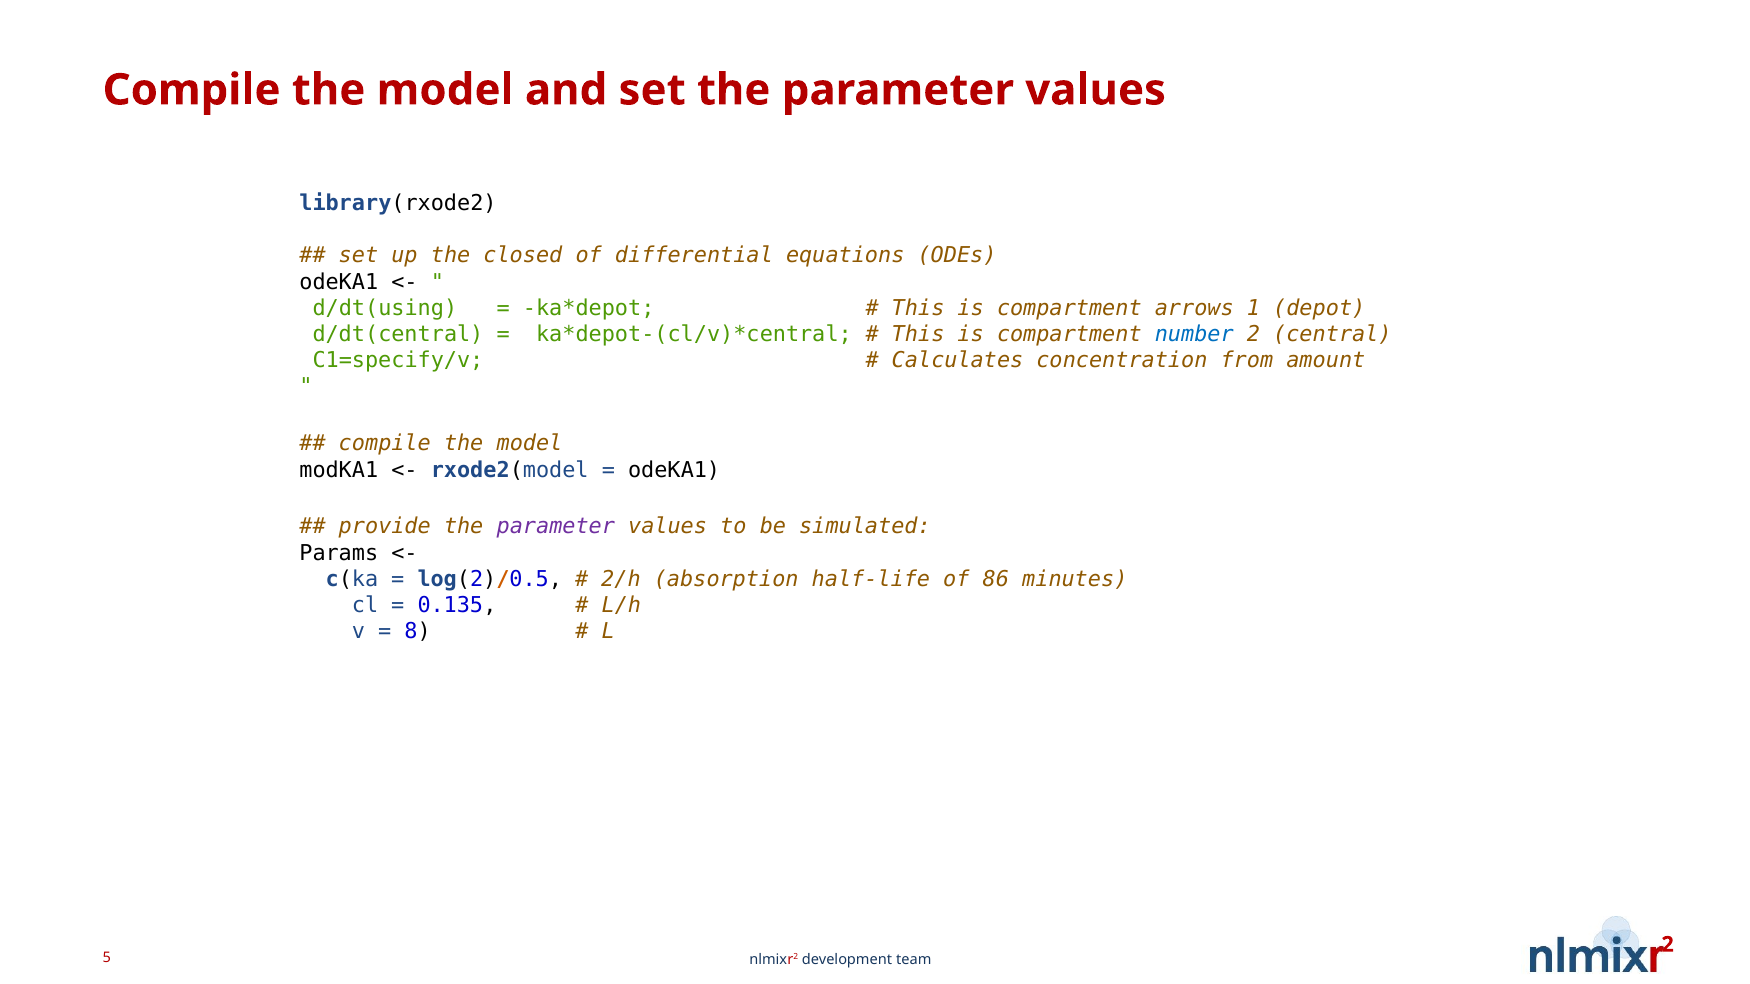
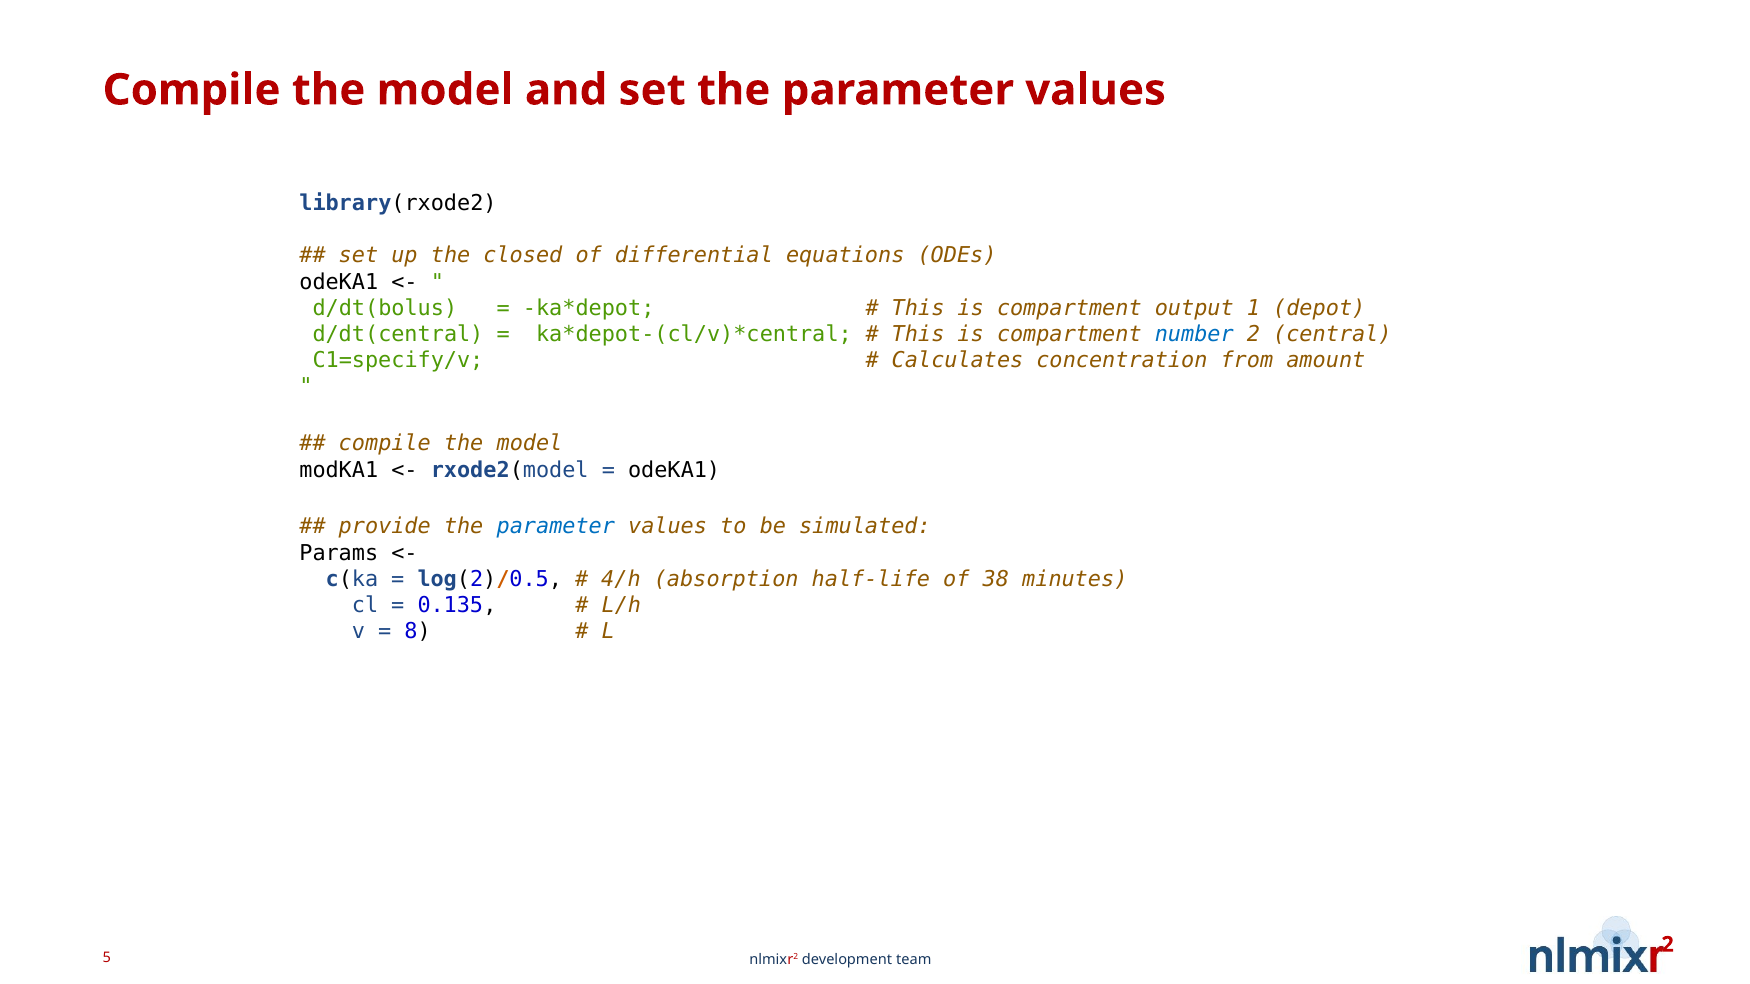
d/dt(using: d/dt(using -> d/dt(bolus
arrows: arrows -> output
parameter at (556, 527) colour: purple -> blue
2/h: 2/h -> 4/h
86: 86 -> 38
